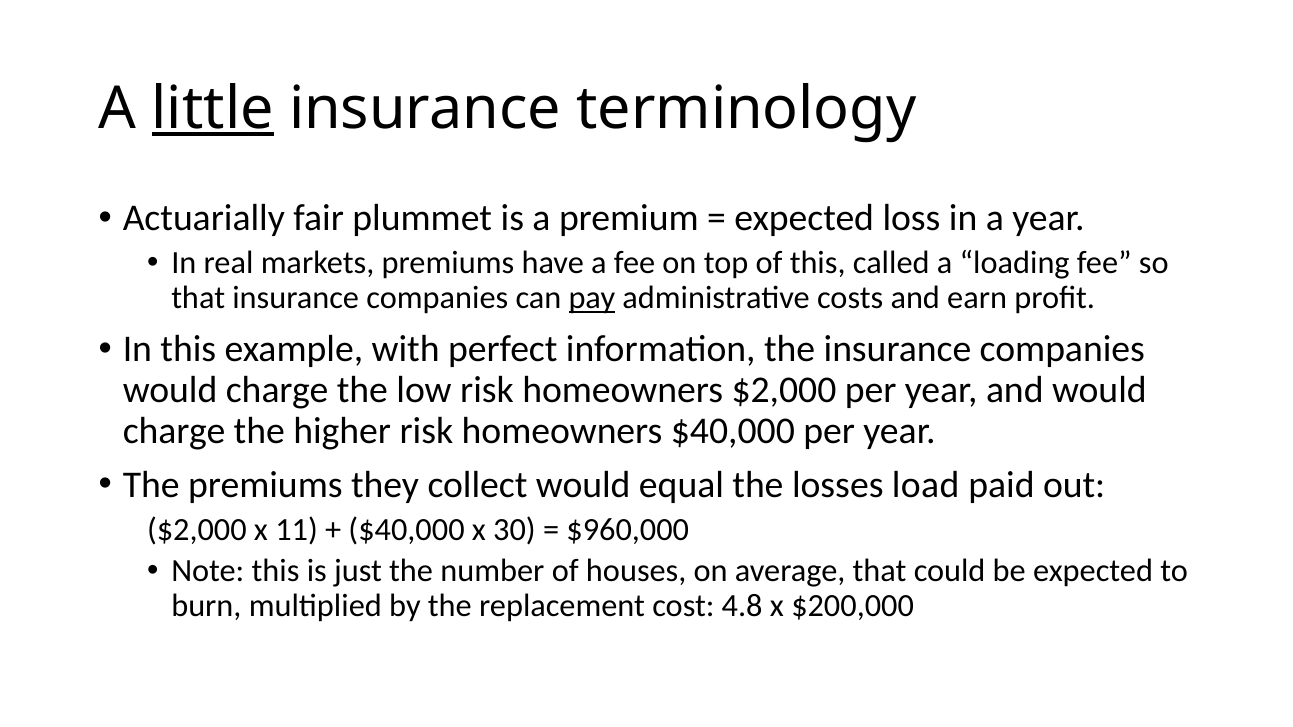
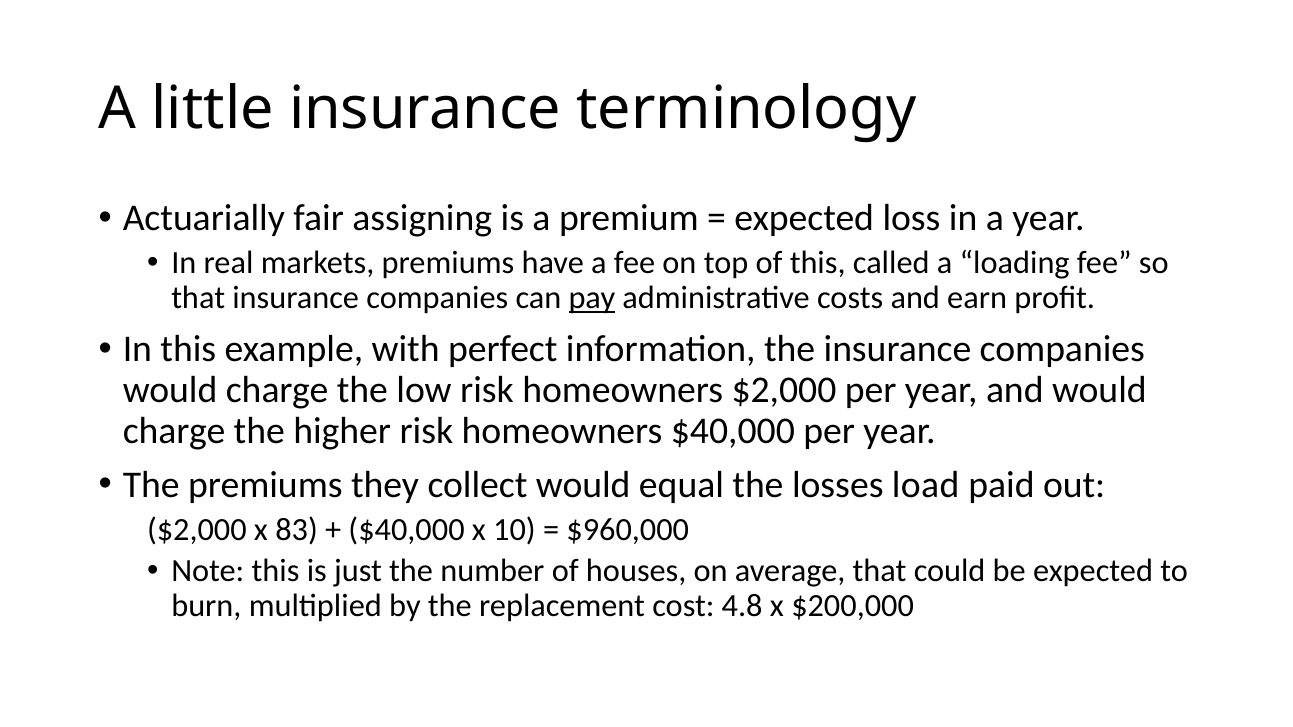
little underline: present -> none
plummet: plummet -> assigning
11: 11 -> 83
30: 30 -> 10
